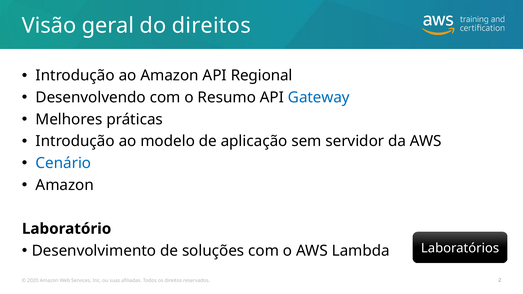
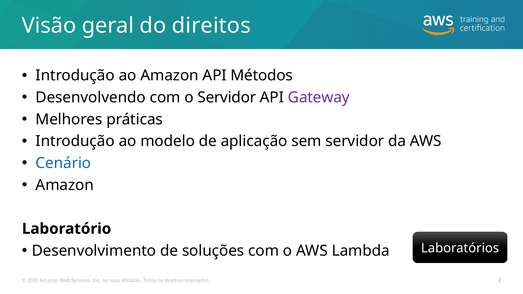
Regional: Regional -> Métodos
o Resumo: Resumo -> Servidor
Gateway colour: blue -> purple
